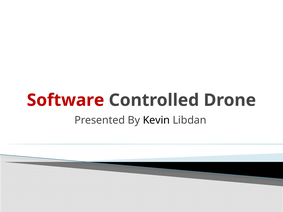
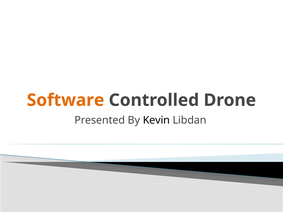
Software colour: red -> orange
